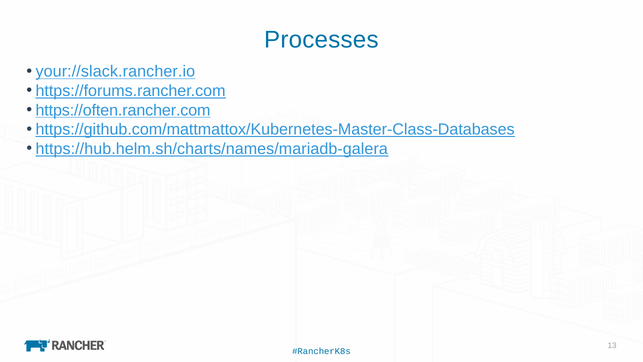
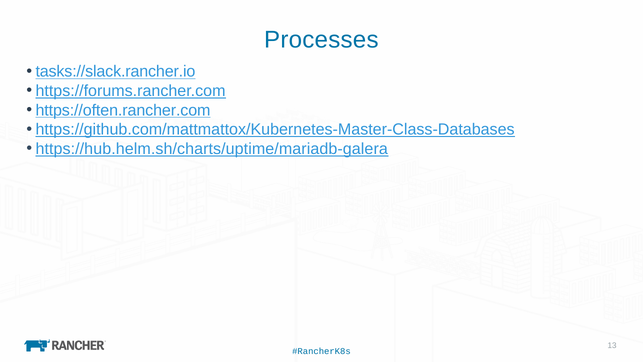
your://slack.rancher.io: your://slack.rancher.io -> tasks://slack.rancher.io
https://hub.helm.sh/charts/names/mariadb-galera: https://hub.helm.sh/charts/names/mariadb-galera -> https://hub.helm.sh/charts/uptime/mariadb-galera
